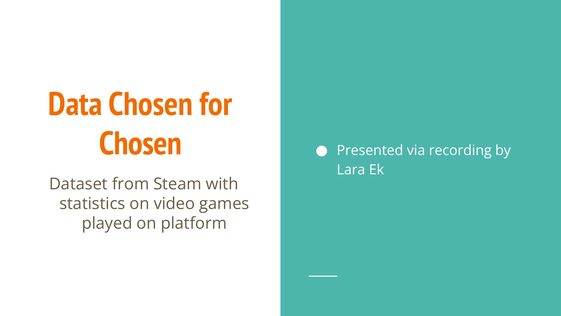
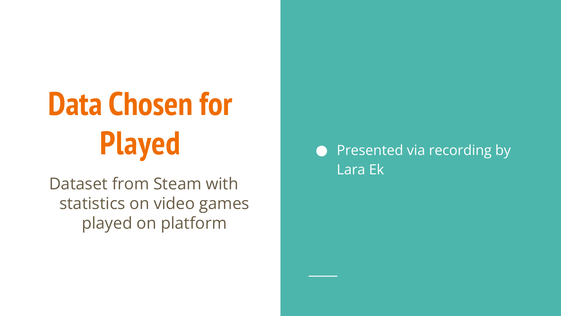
Chosen at (141, 144): Chosen -> Played
